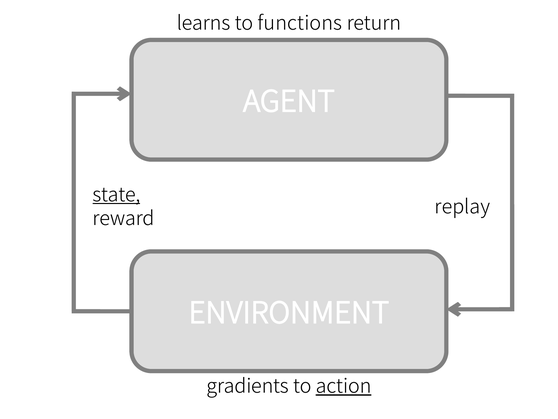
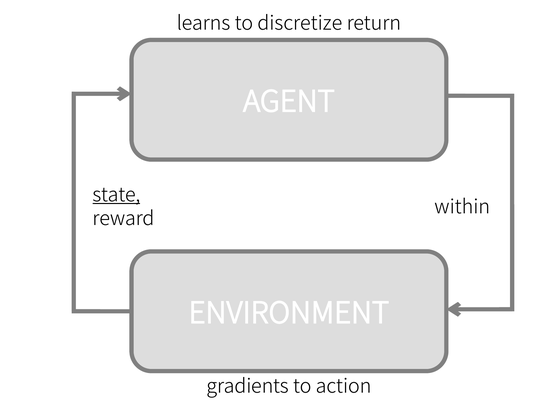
functions: functions -> discretize
replay: replay -> within
action underline: present -> none
